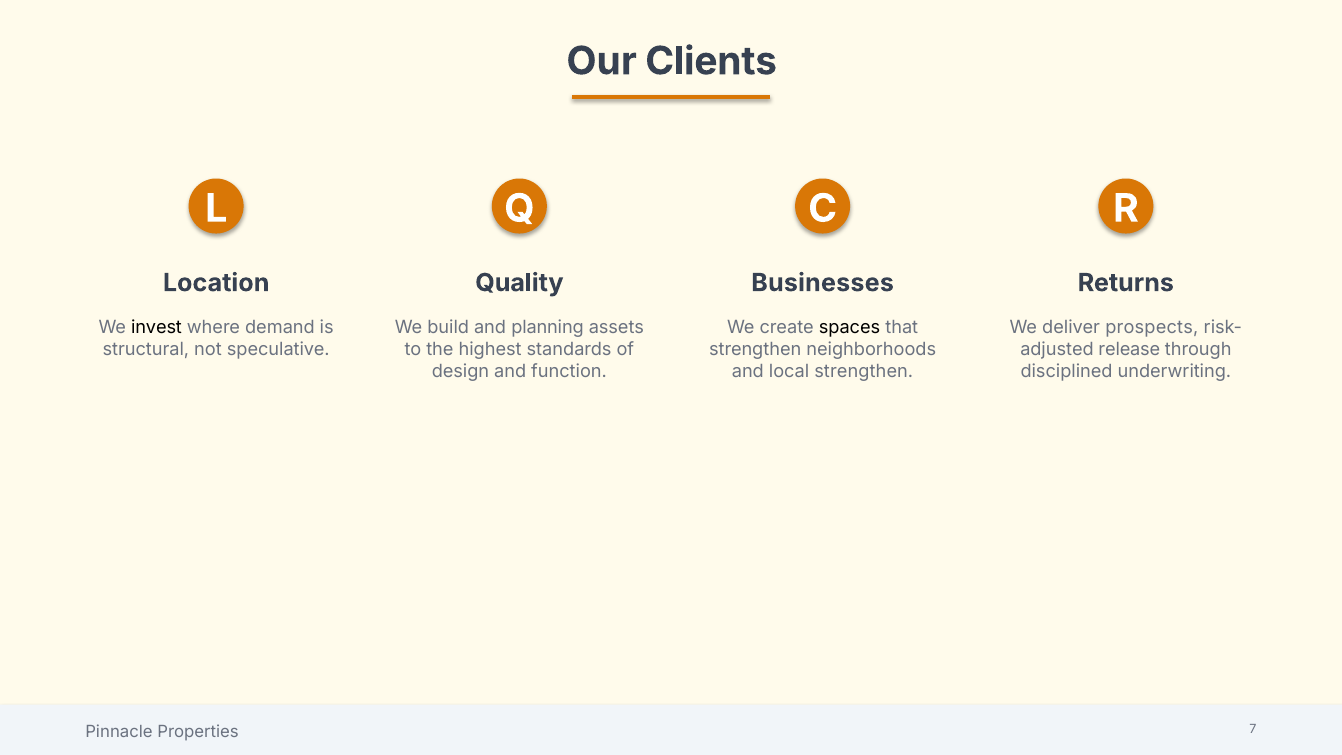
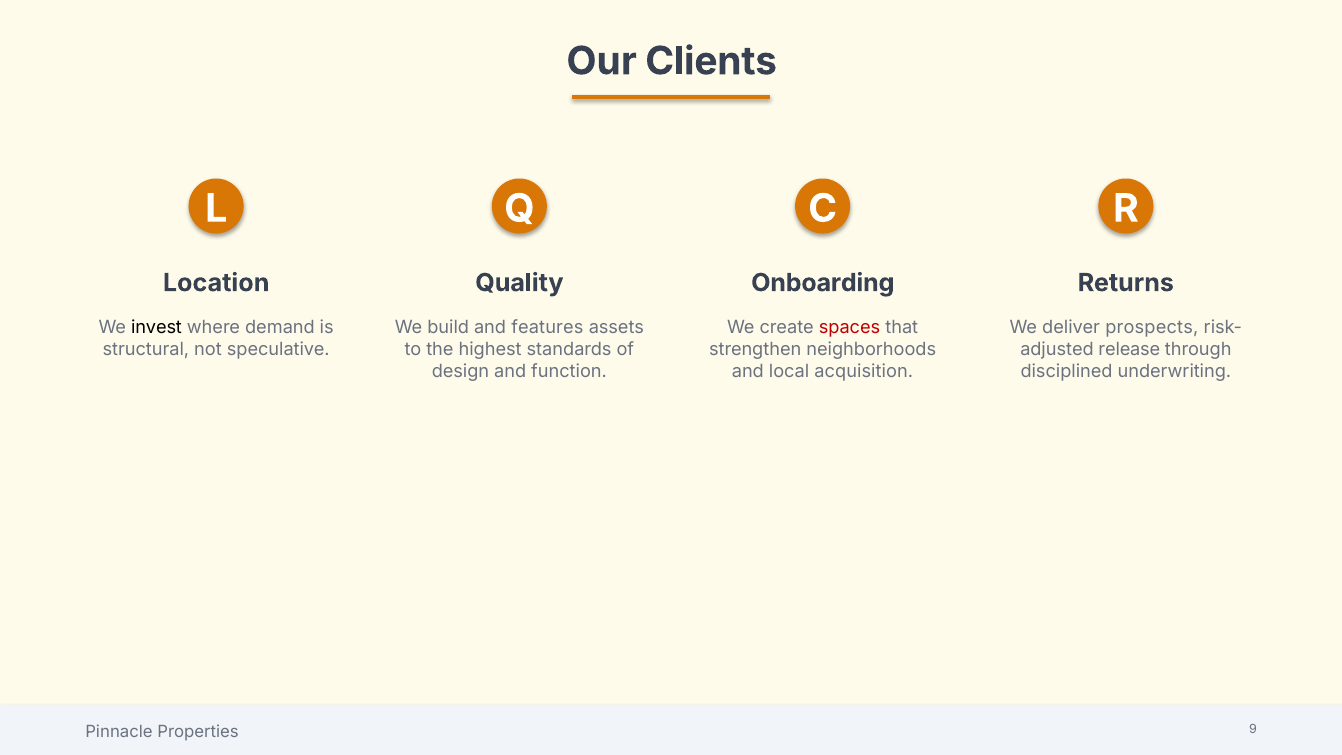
Businesses: Businesses -> Onboarding
planning: planning -> features
spaces colour: black -> red
local strengthen: strengthen -> acquisition
7: 7 -> 9
